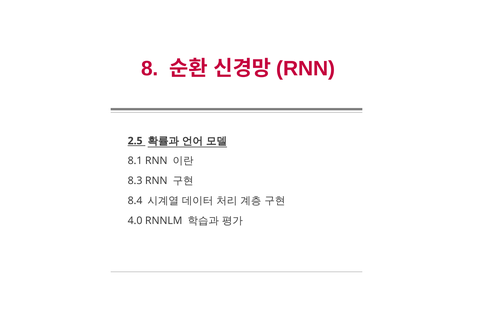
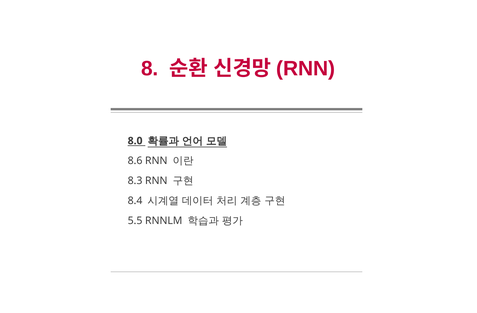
2.5: 2.5 -> 8.0
8.1: 8.1 -> 8.6
4.0: 4.0 -> 5.5
